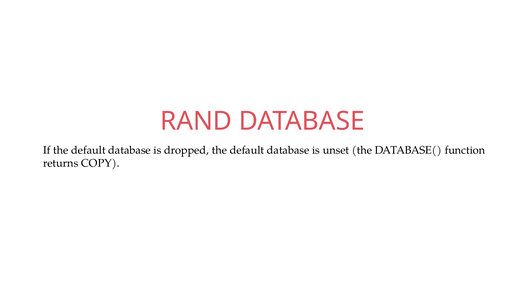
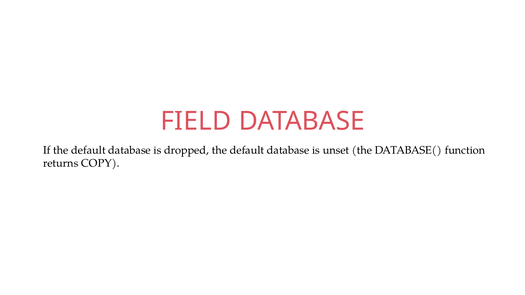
RAND: RAND -> FIELD
